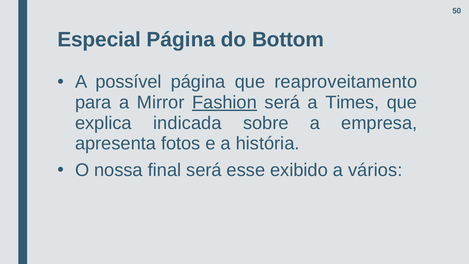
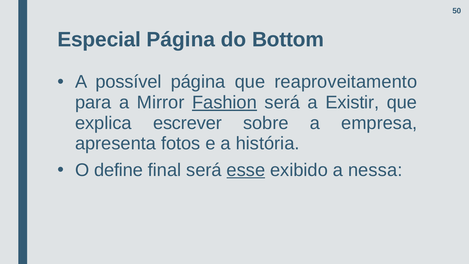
Times: Times -> Existir
indicada: indicada -> escrever
nossa: nossa -> define
esse underline: none -> present
vários: vários -> nessa
